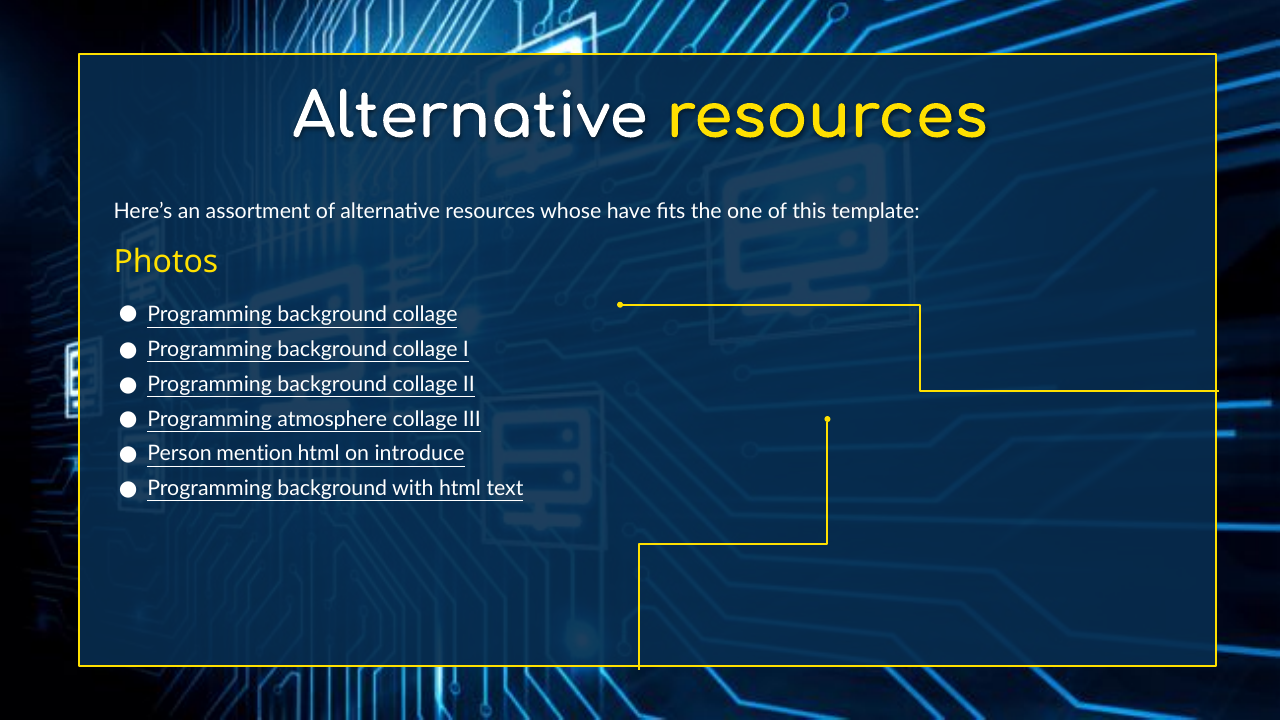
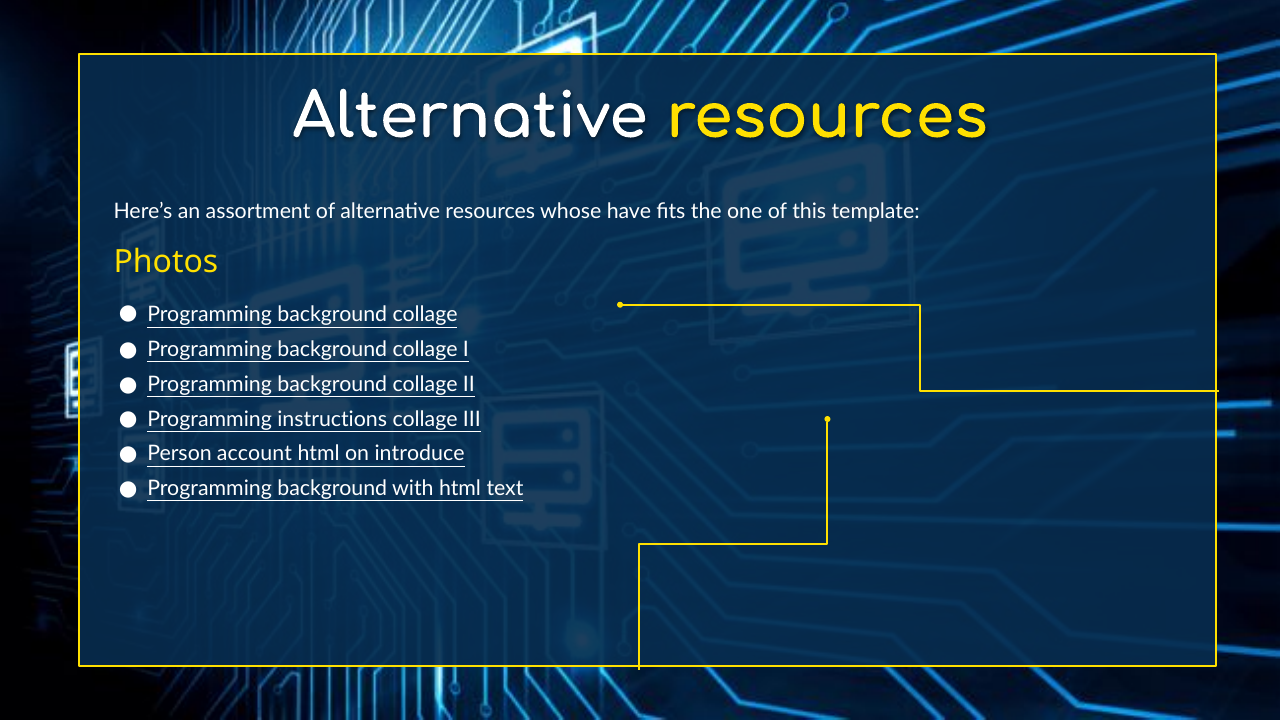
atmosphere: atmosphere -> instructions
mention: mention -> account
